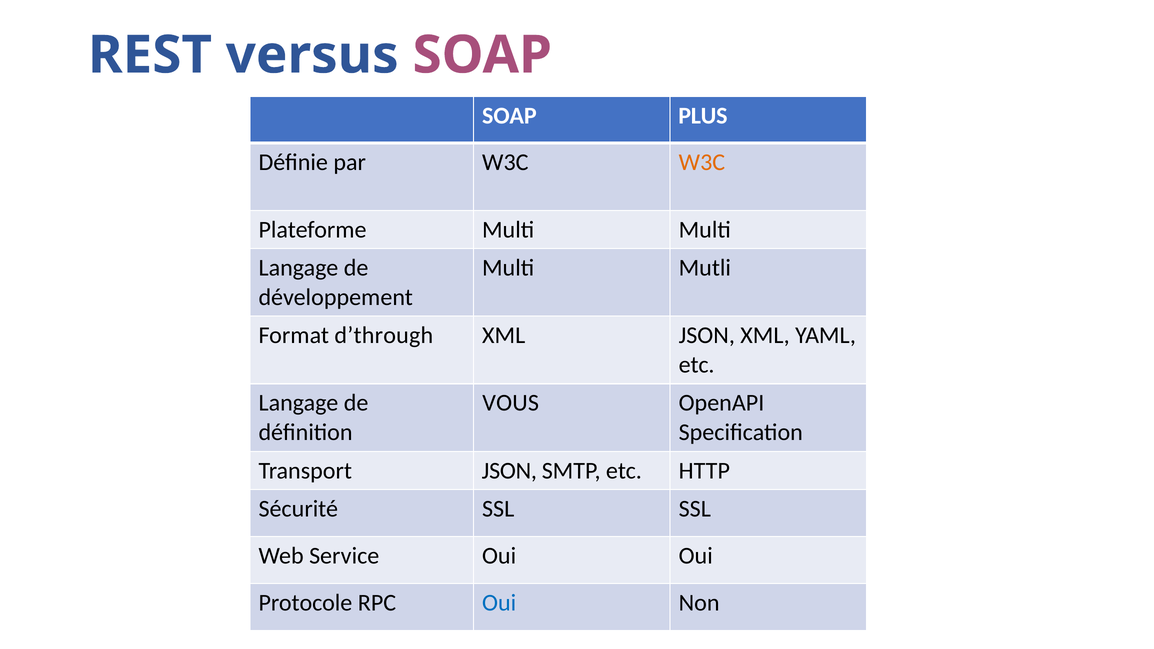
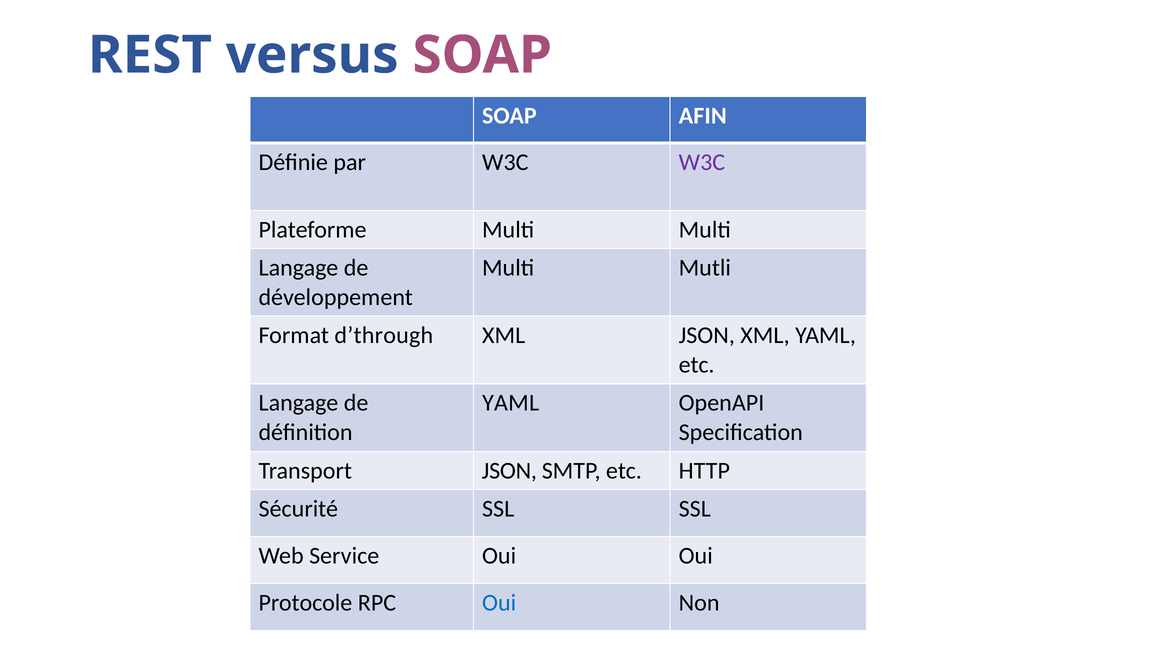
PLUS: PLUS -> AFIN
W3C at (702, 162) colour: orange -> purple
VOUS at (511, 403): VOUS -> YAML
